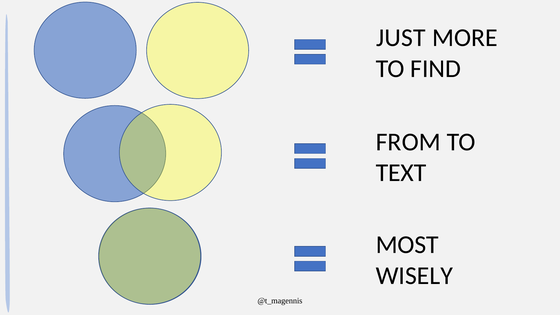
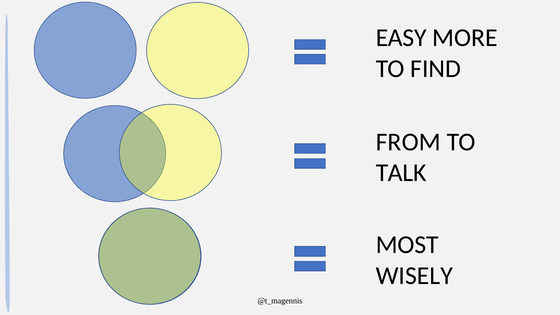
JUST: JUST -> EASY
TEXT: TEXT -> TALK
